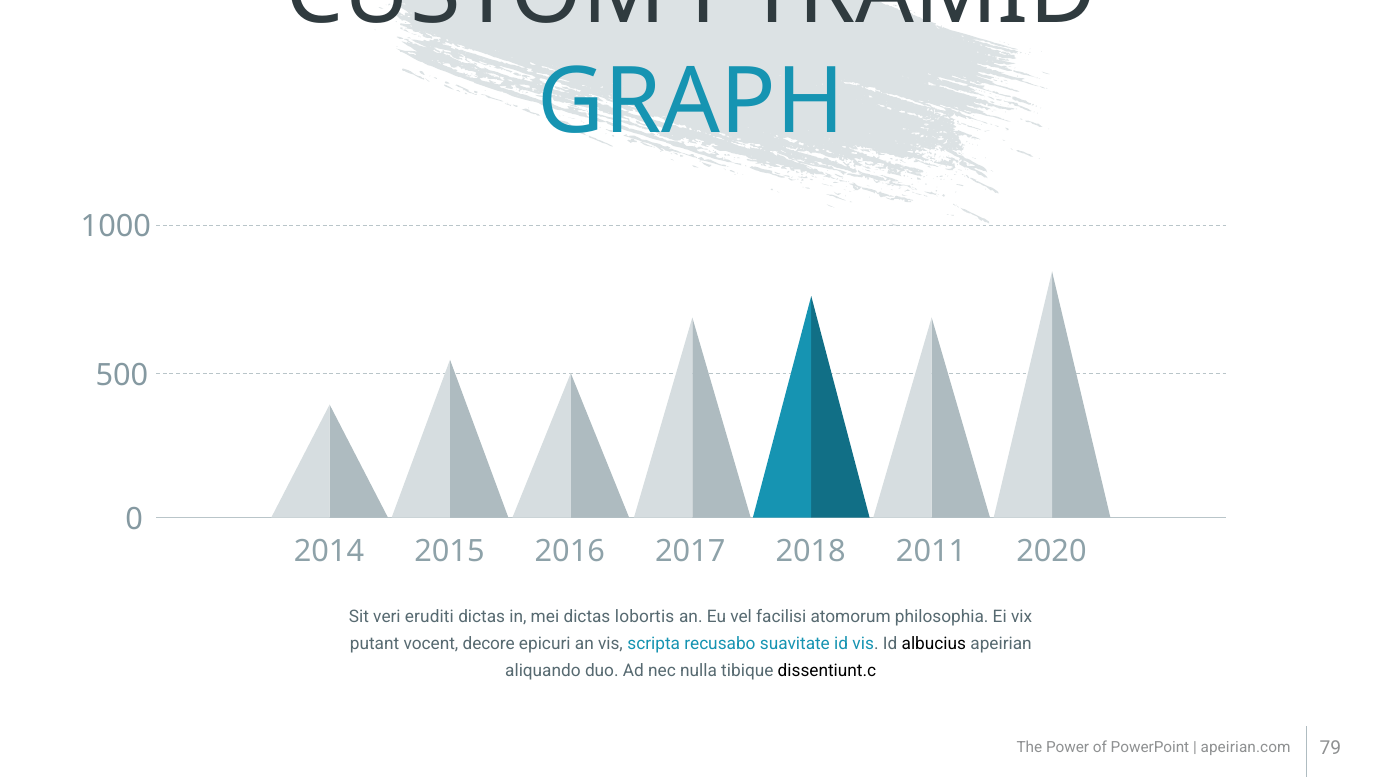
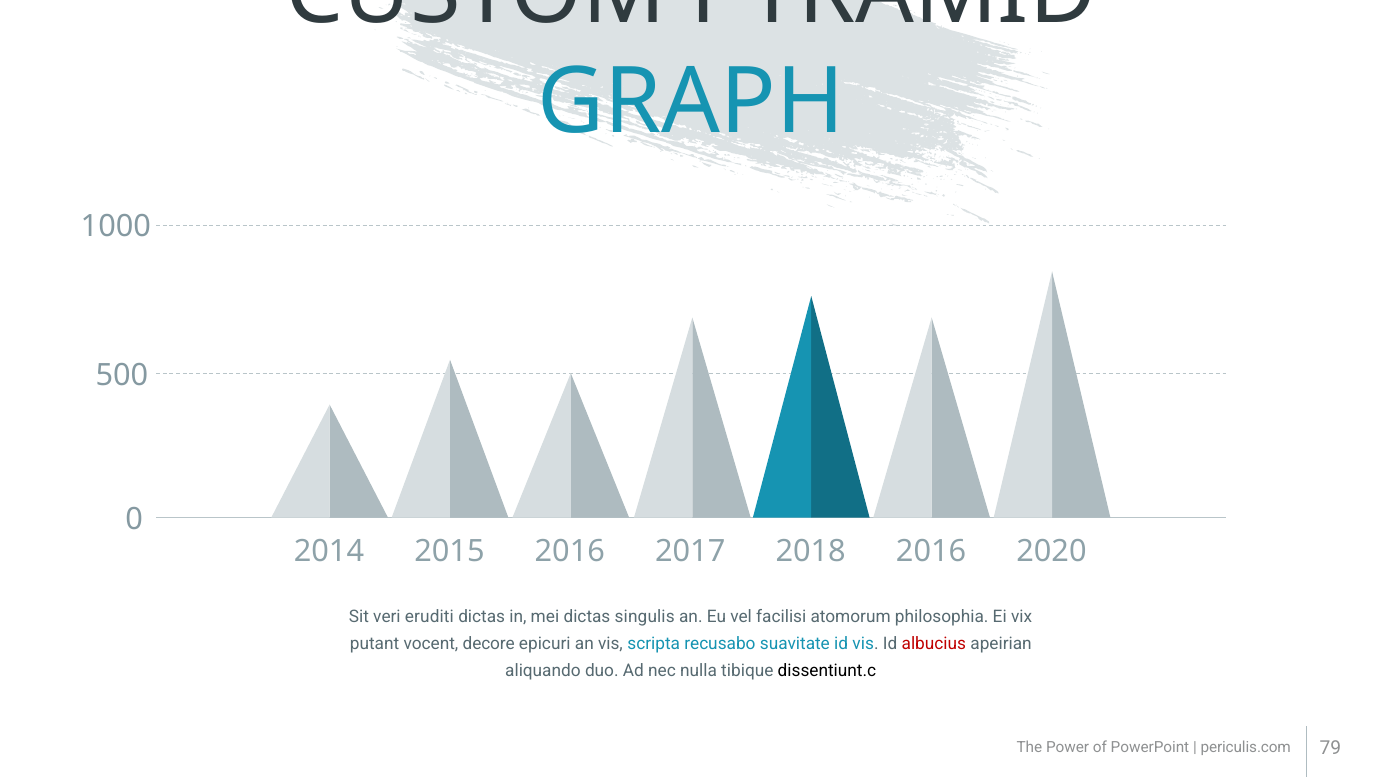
2018 2011: 2011 -> 2016
lobortis: lobortis -> singulis
albucius colour: black -> red
apeirian.com: apeirian.com -> periculis.com
